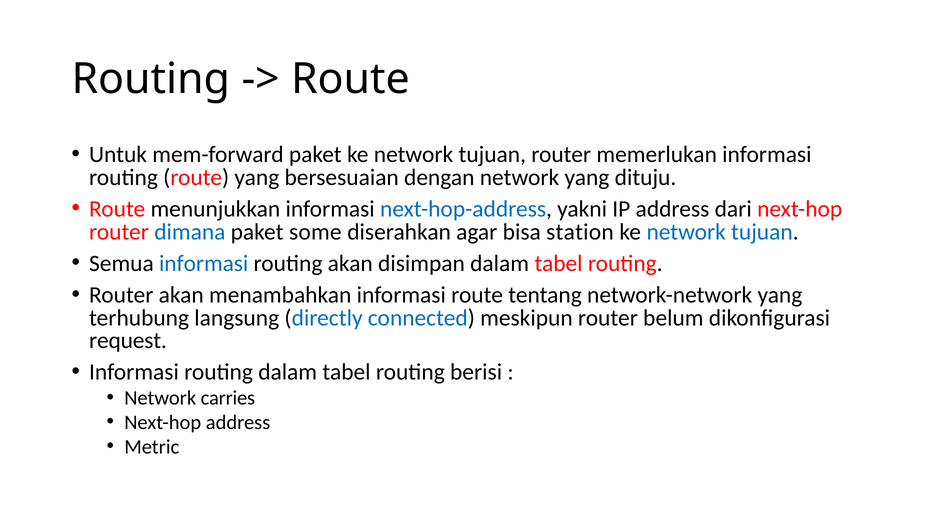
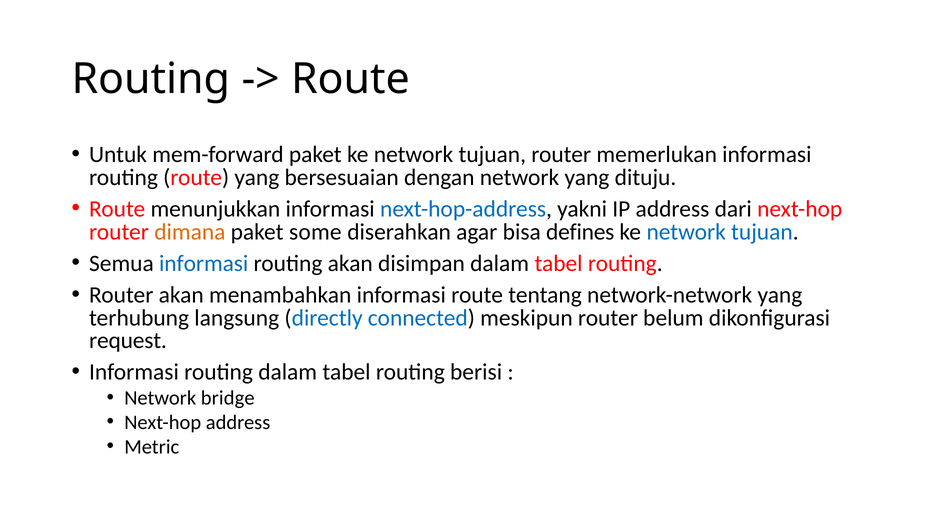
dimana colour: blue -> orange
station: station -> defines
carries: carries -> bridge
